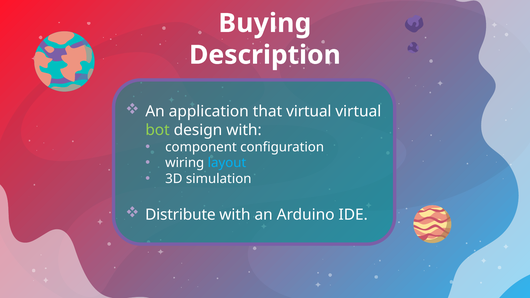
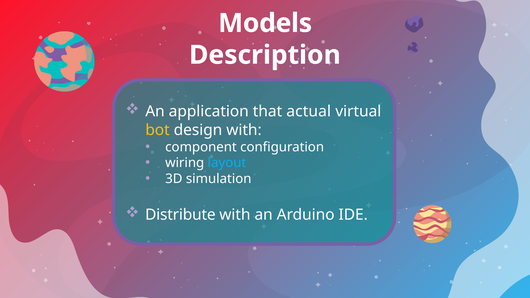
Buying: Buying -> Models
that virtual: virtual -> actual
bot colour: light green -> yellow
